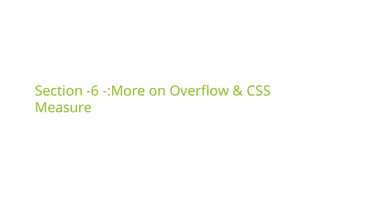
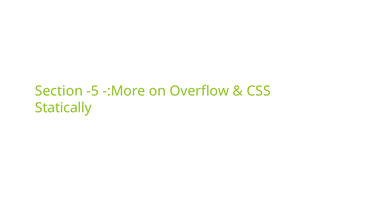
-6: -6 -> -5
Measure: Measure -> Statically
